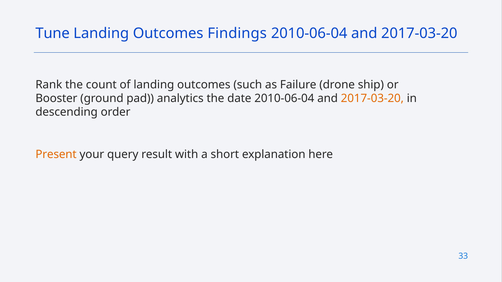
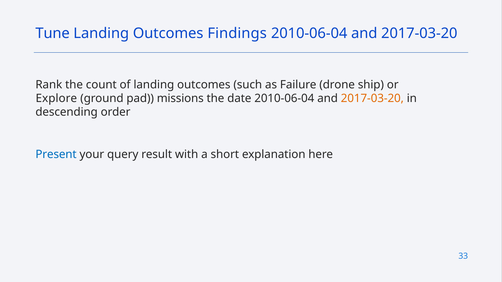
Booster: Booster -> Explore
analytics: analytics -> missions
Present colour: orange -> blue
